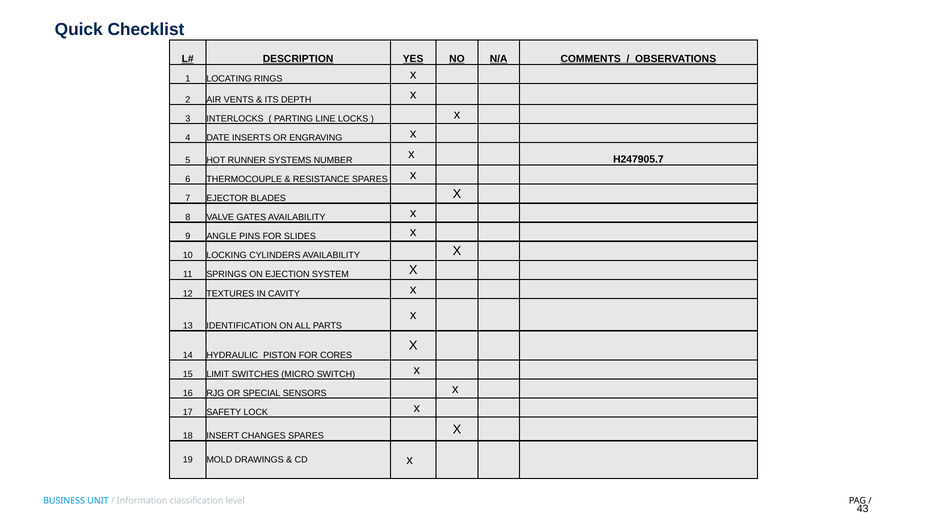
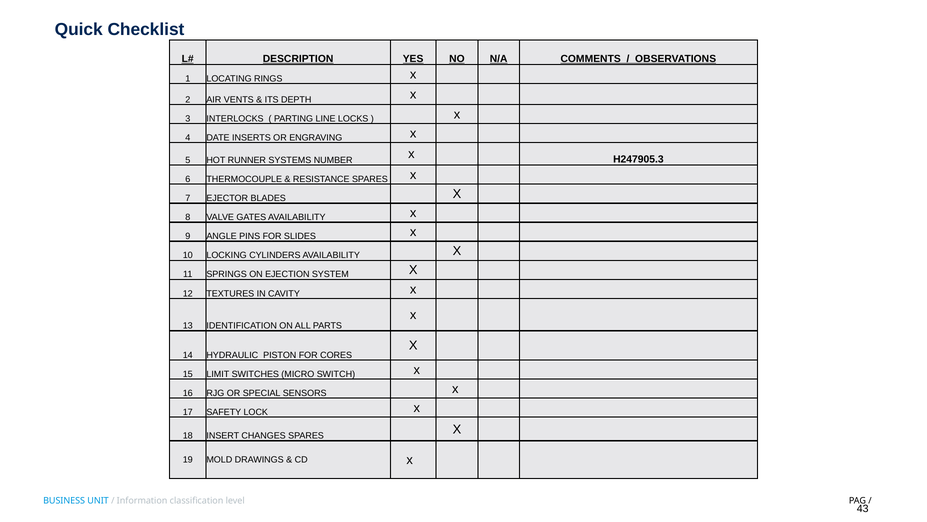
H247905.7: H247905.7 -> H247905.3
